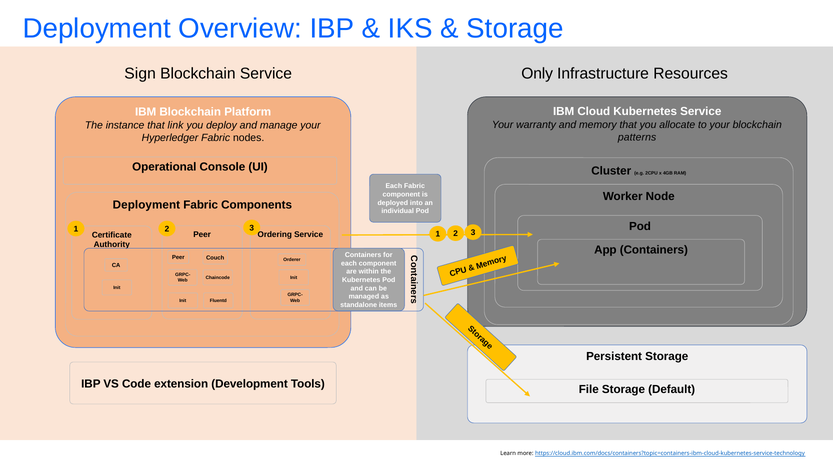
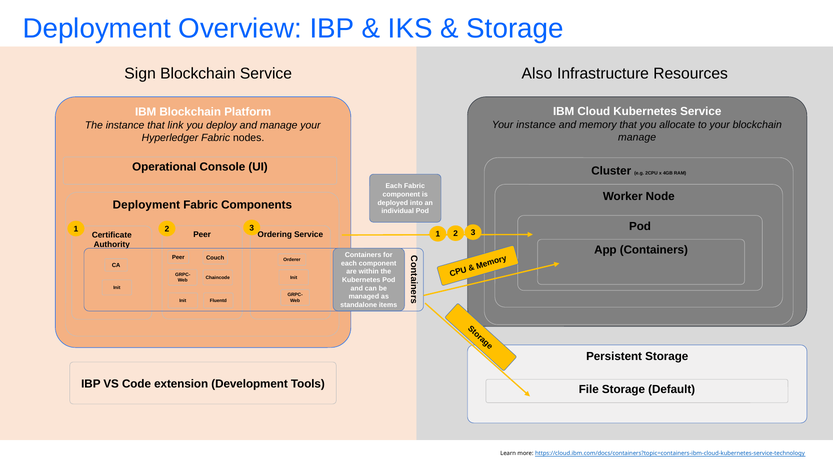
Only: Only -> Also
Your warranty: warranty -> instance
patterns at (637, 137): patterns -> manage
